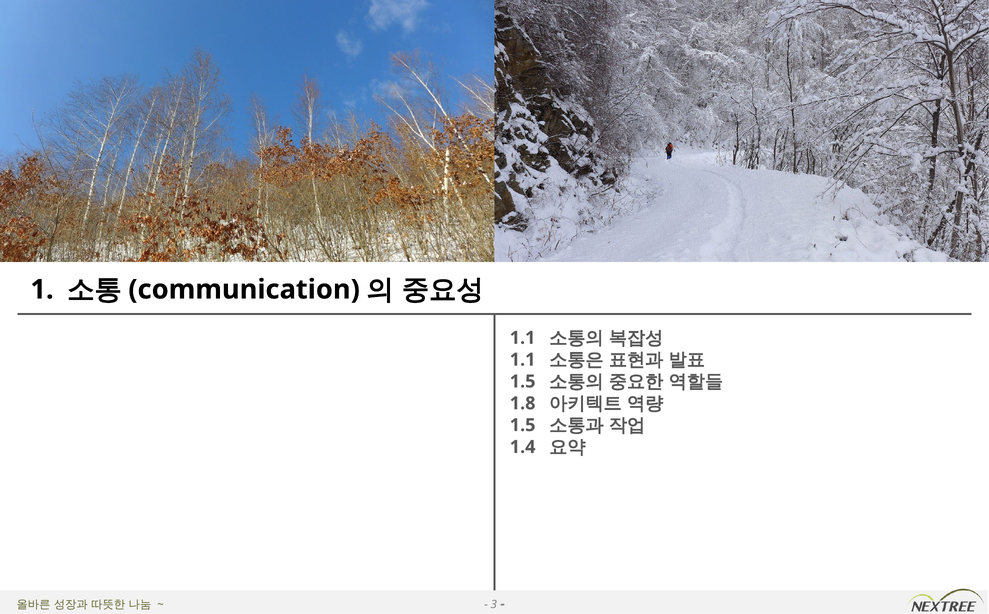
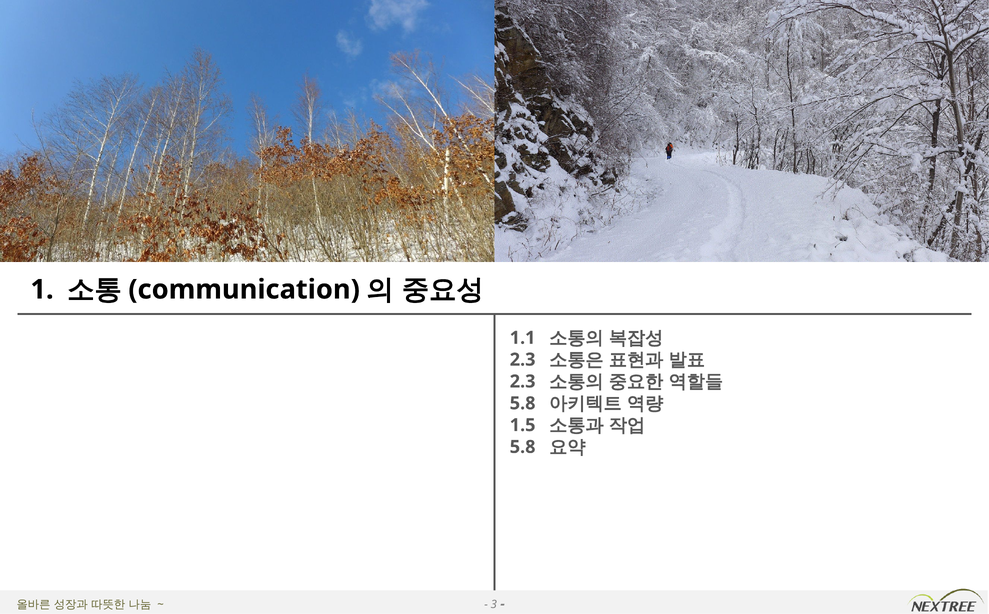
1.1 at (523, 360): 1.1 -> 2.3
1.5 at (523, 381): 1.5 -> 2.3
1.8 at (523, 403): 1.8 -> 5.8
1.4 at (523, 447): 1.4 -> 5.8
